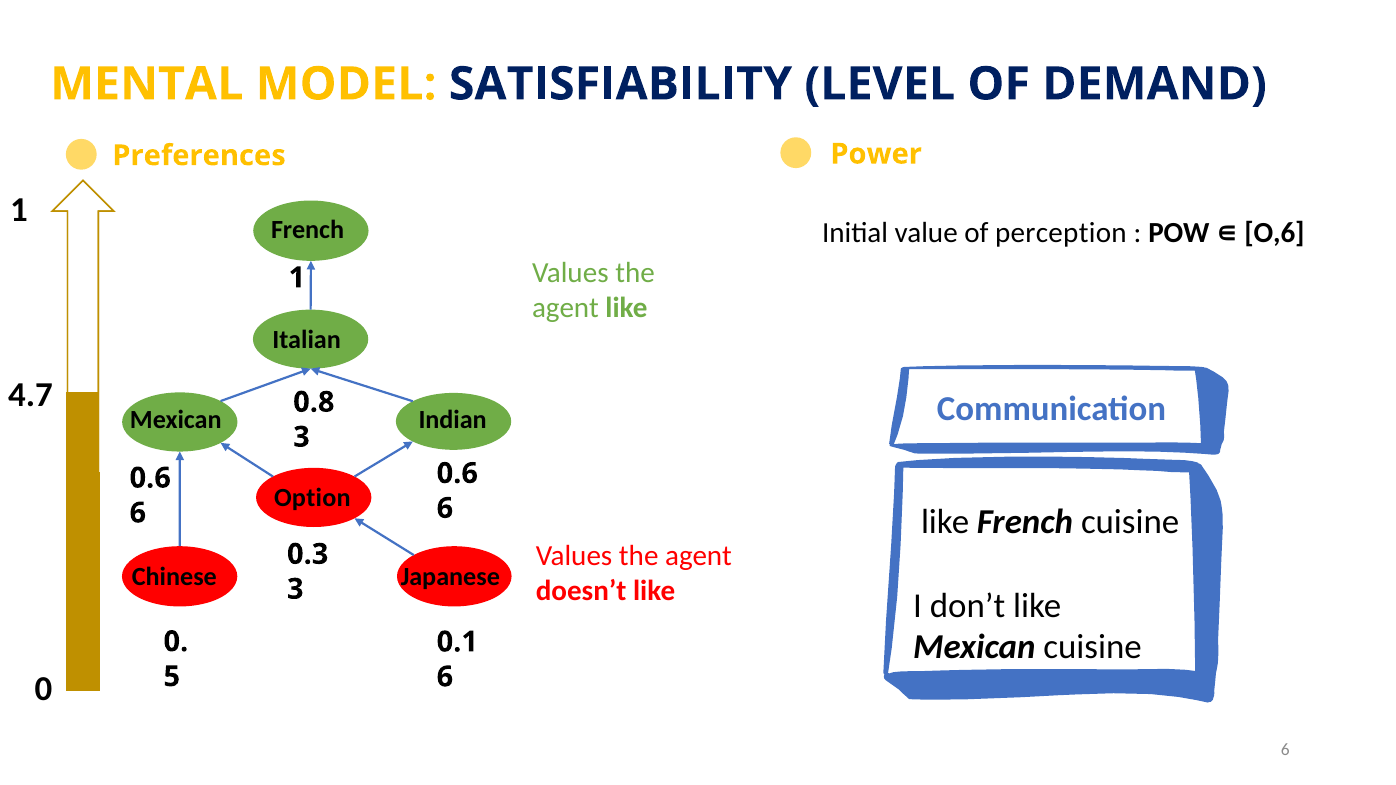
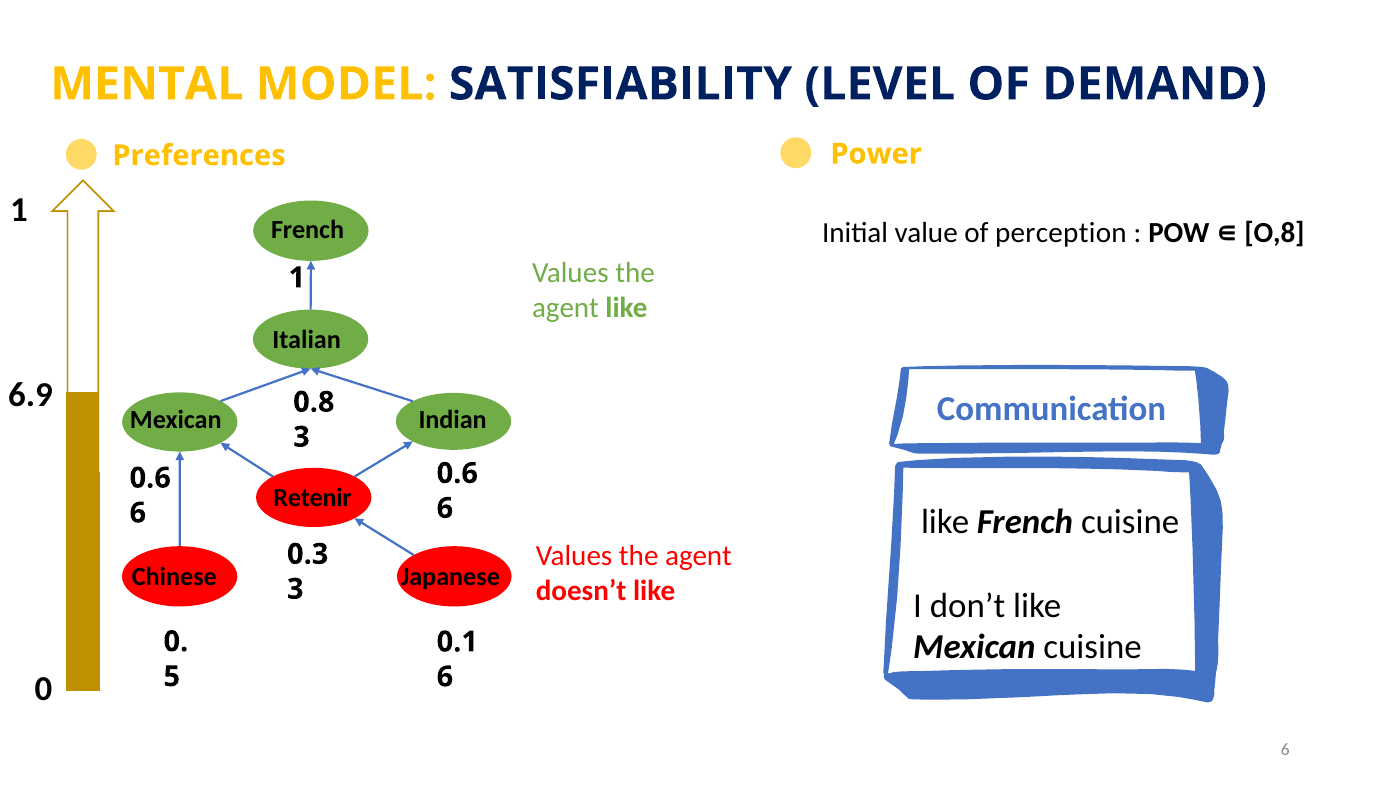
O,6: O,6 -> O,8
4.7: 4.7 -> 6.9
Option: Option -> Retenir
